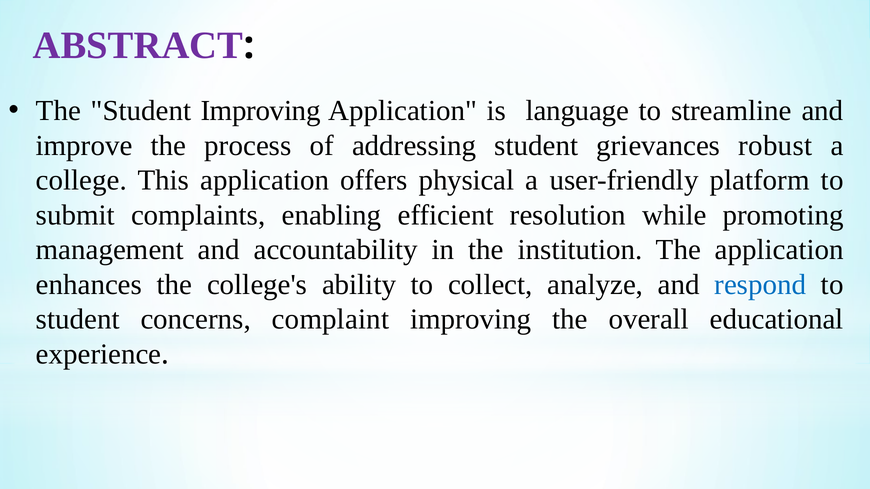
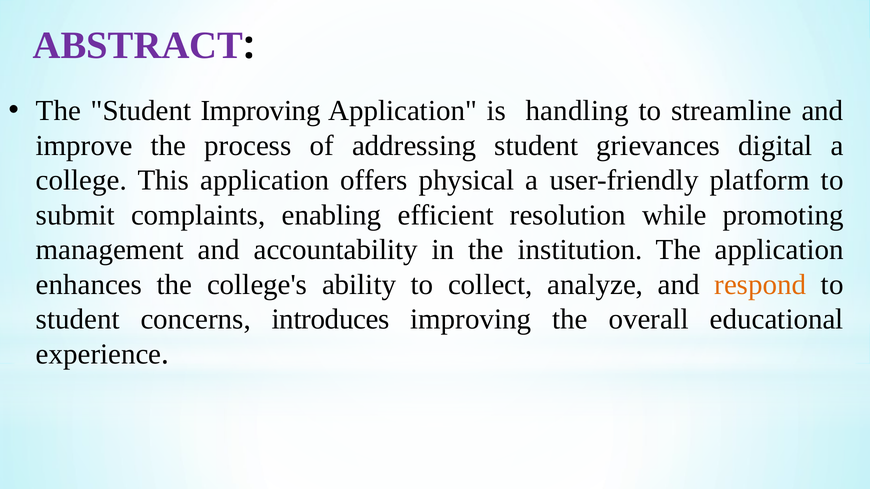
language: language -> handling
robust: robust -> digital
respond colour: blue -> orange
complaint: complaint -> introduces
